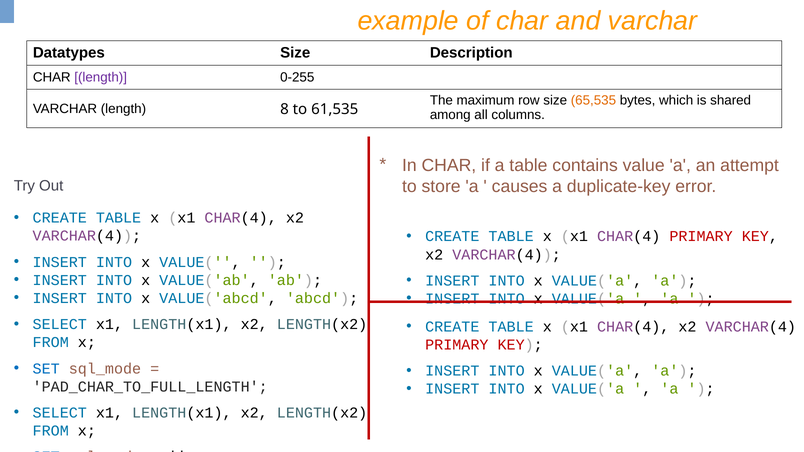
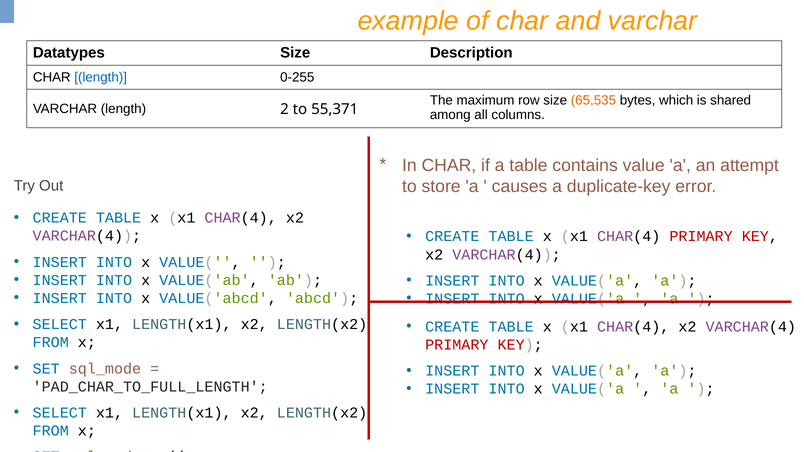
length at (101, 77) colour: purple -> blue
8: 8 -> 2
61,535: 61,535 -> 55,371
